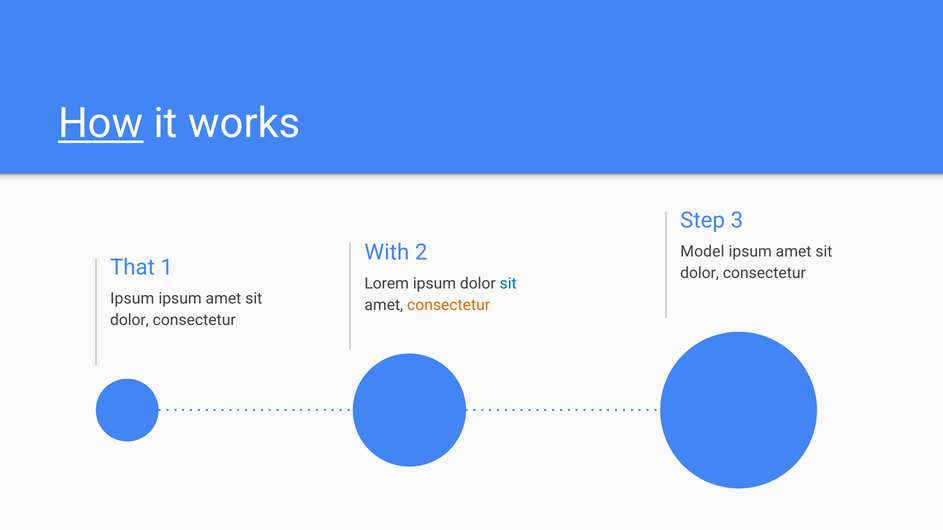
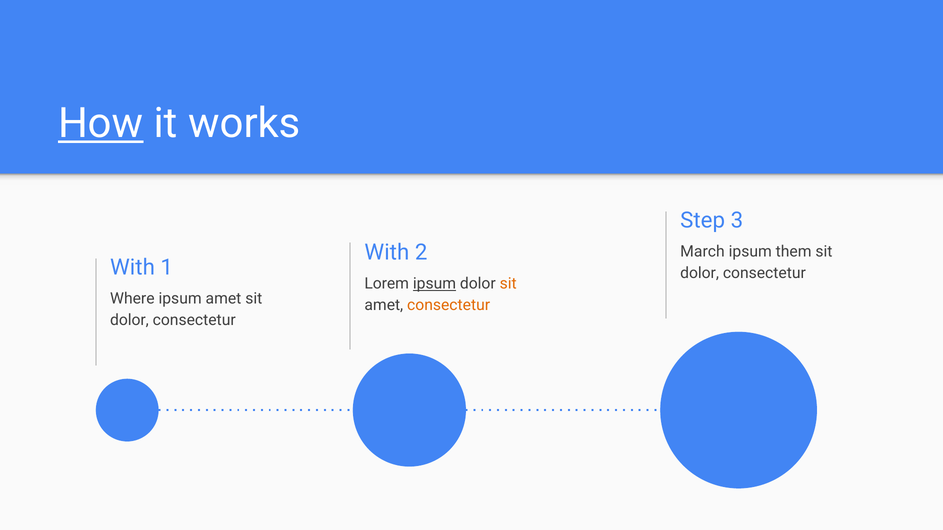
Model: Model -> March
amet at (794, 252): amet -> them
That at (133, 268): That -> With
ipsum at (434, 284) underline: none -> present
sit at (508, 284) colour: blue -> orange
Ipsum at (132, 299): Ipsum -> Where
